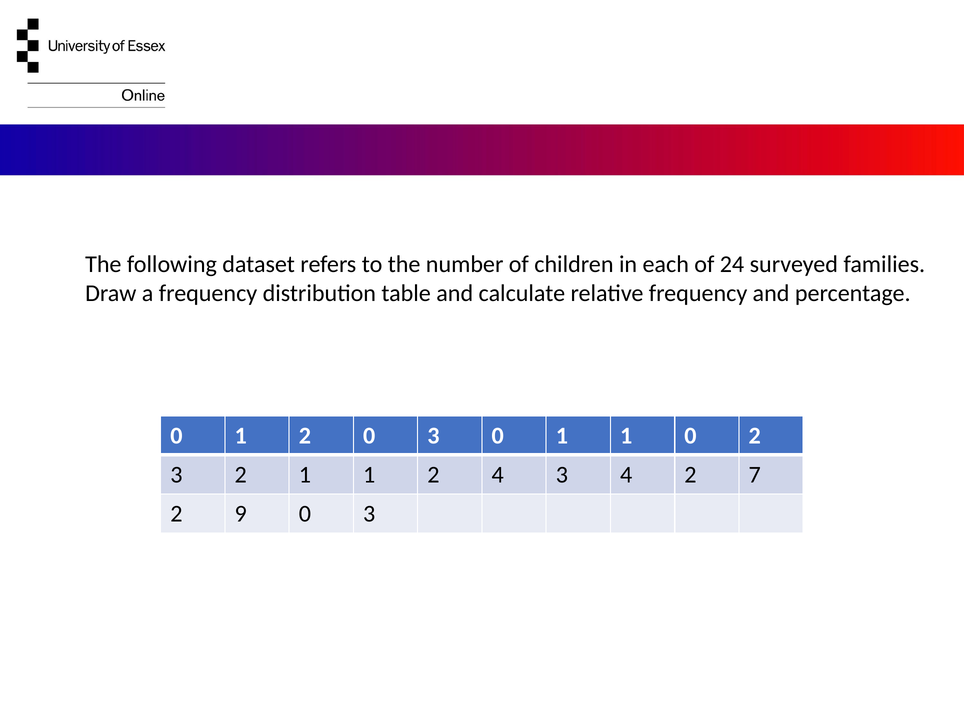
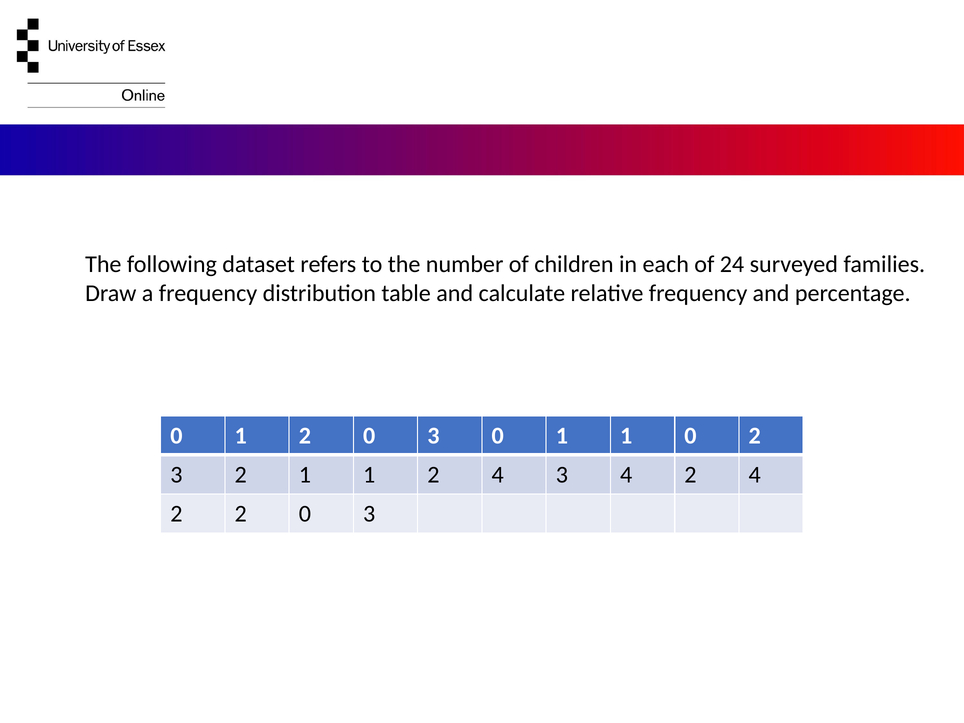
4 2 7: 7 -> 4
2 9: 9 -> 2
